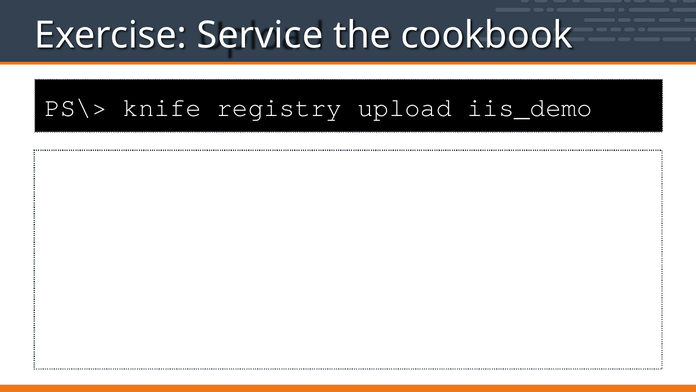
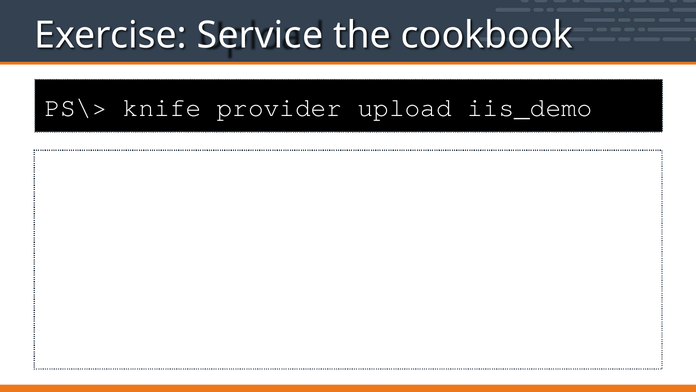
registry: registry -> provider
